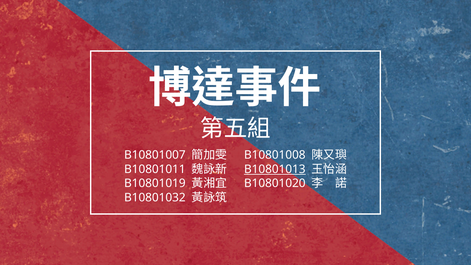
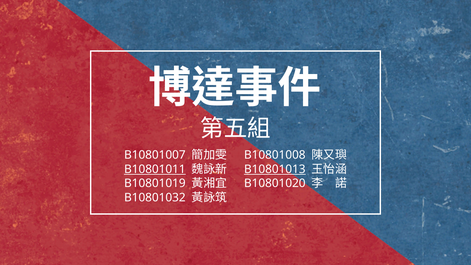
B10801011 underline: none -> present
